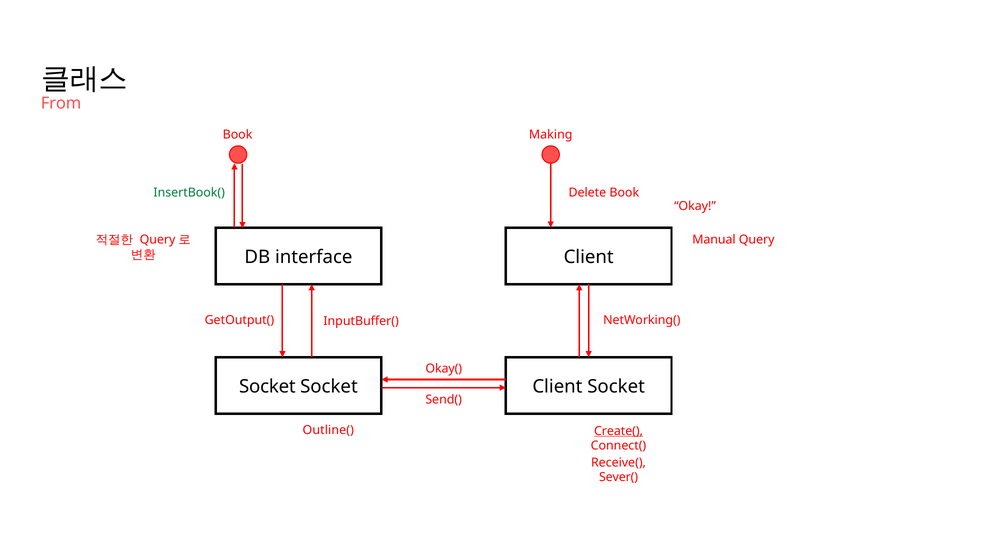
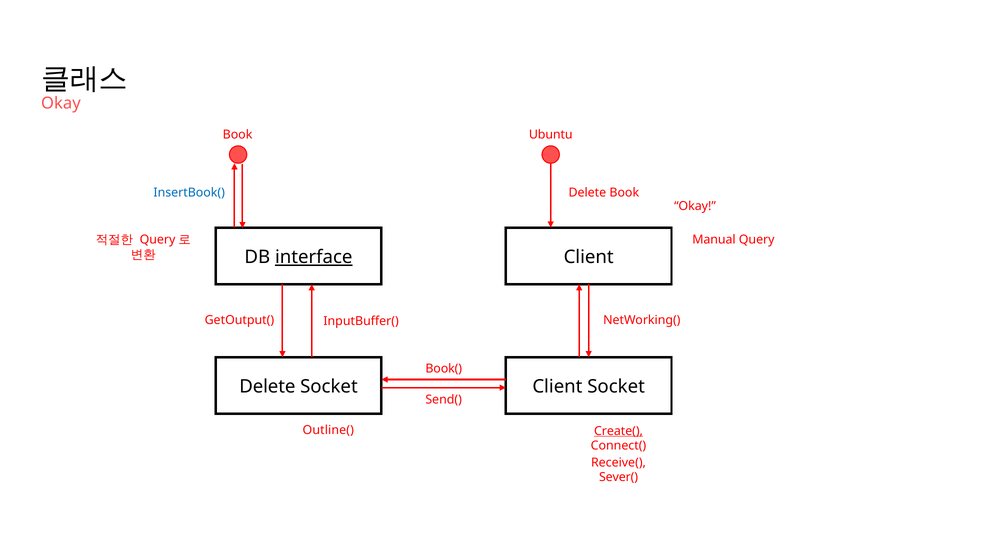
From at (61, 103): From -> Okay
Making: Making -> Ubuntu
InsertBook( colour: green -> blue
interface underline: none -> present
Okay(: Okay( -> Book(
Socket at (267, 387): Socket -> Delete
